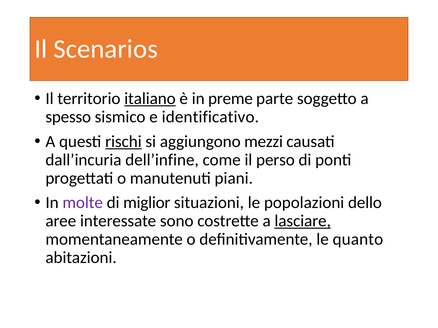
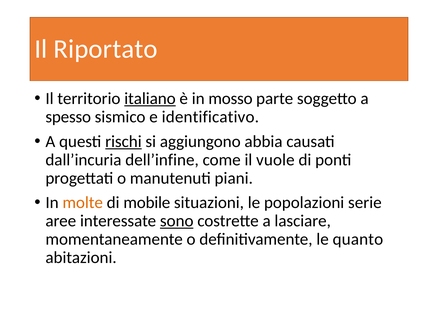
Scenarios: Scenarios -> Riportato
preme: preme -> mosso
mezzi: mezzi -> abbia
perso: perso -> vuole
molte colour: purple -> orange
miglior: miglior -> mobile
dello: dello -> serie
sono underline: none -> present
lasciare underline: present -> none
